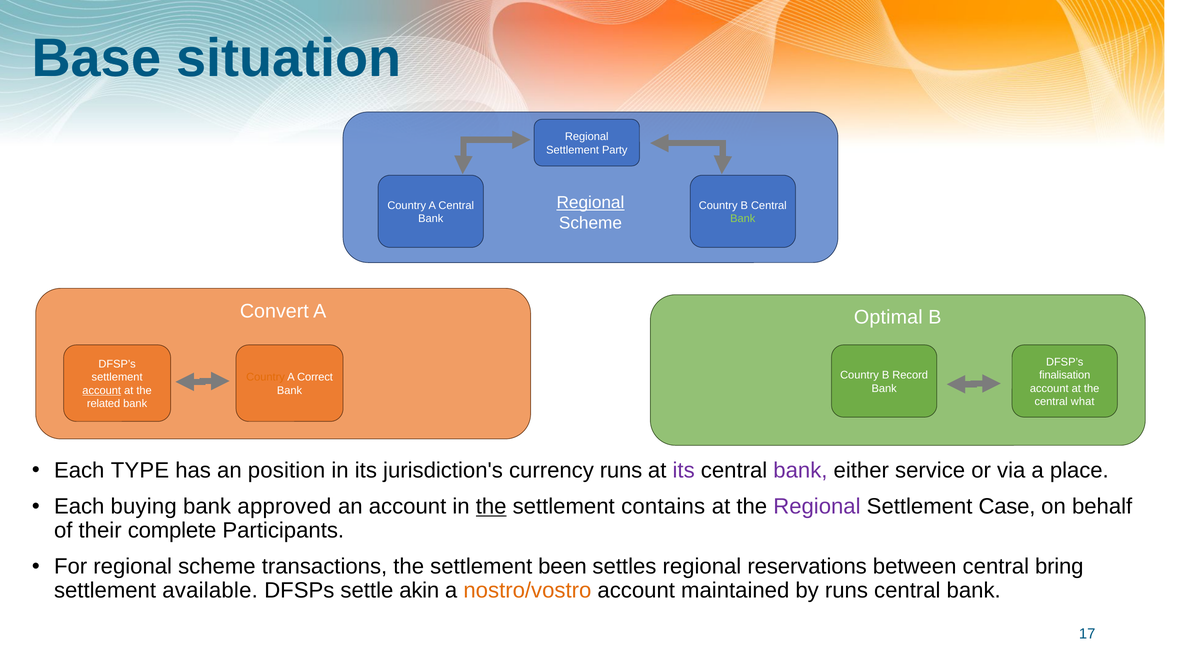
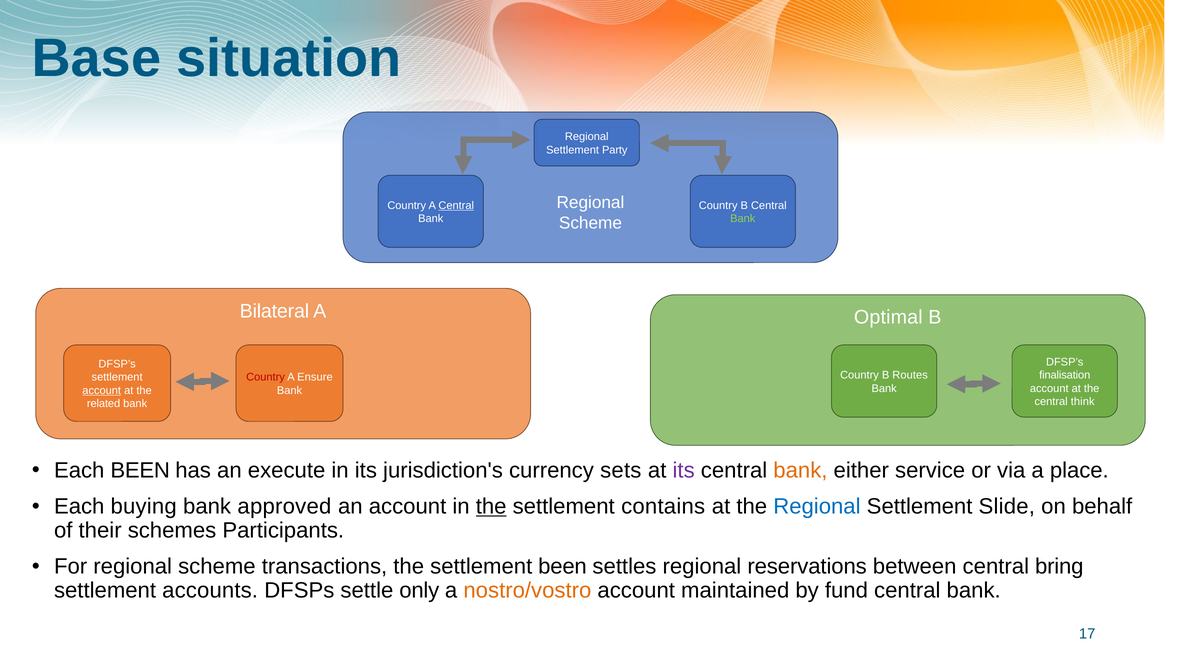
Regional at (590, 203) underline: present -> none
Central at (456, 206) underline: none -> present
Convert: Convert -> Bilateral
Record: Record -> Routes
Country at (266, 377) colour: orange -> red
Correct: Correct -> Ensure
what: what -> think
Each TYPE: TYPE -> BEEN
position: position -> execute
currency runs: runs -> sets
bank at (800, 470) colour: purple -> orange
Regional at (817, 507) colour: purple -> blue
Case: Case -> Slide
complete: complete -> schemes
available: available -> accounts
akin: akin -> only
by runs: runs -> fund
